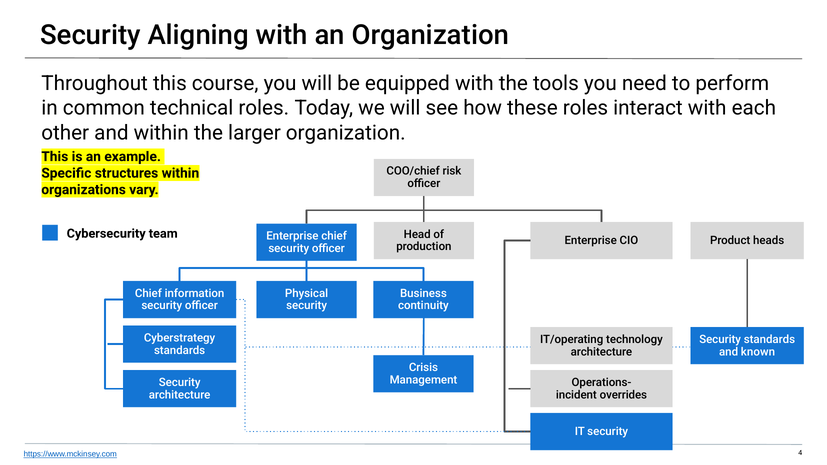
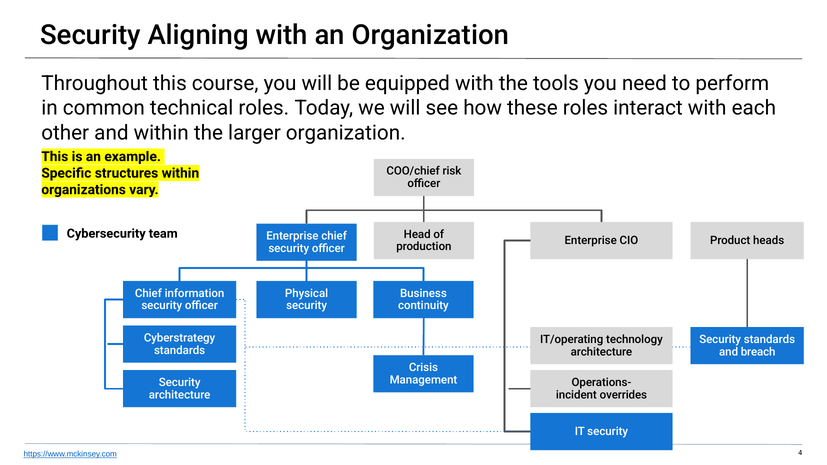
known: known -> breach
